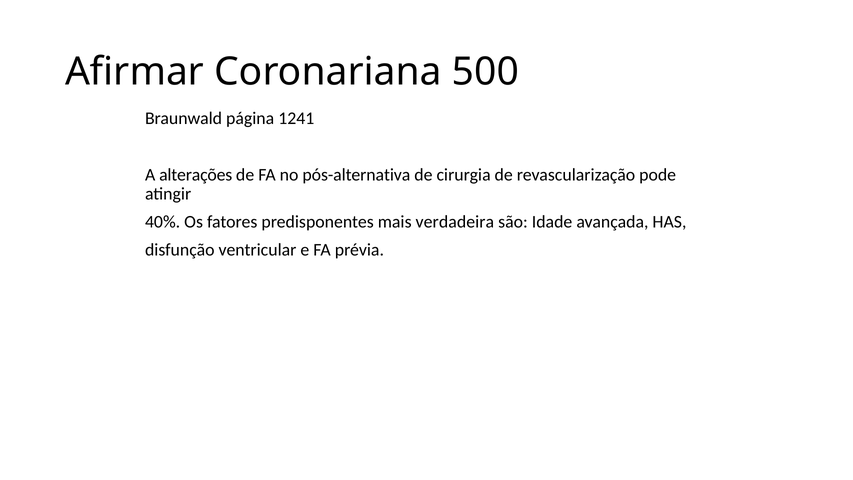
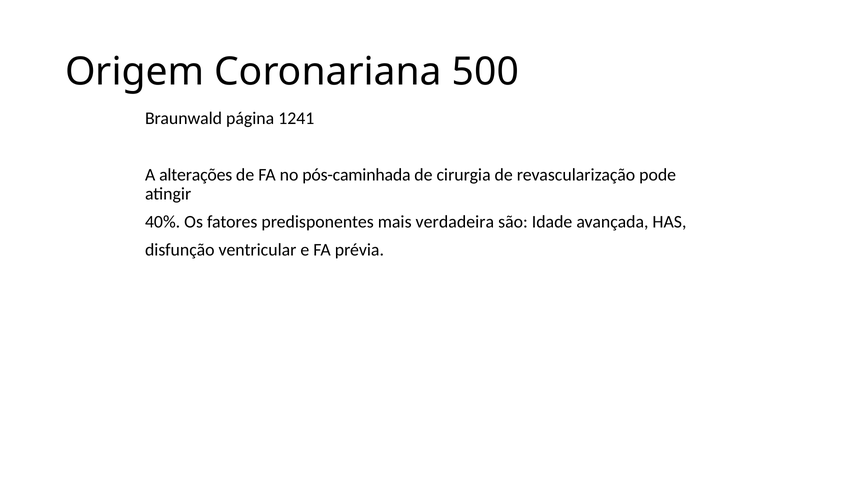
Afirmar: Afirmar -> Origem
pós-alternativa: pós-alternativa -> pós-caminhada
